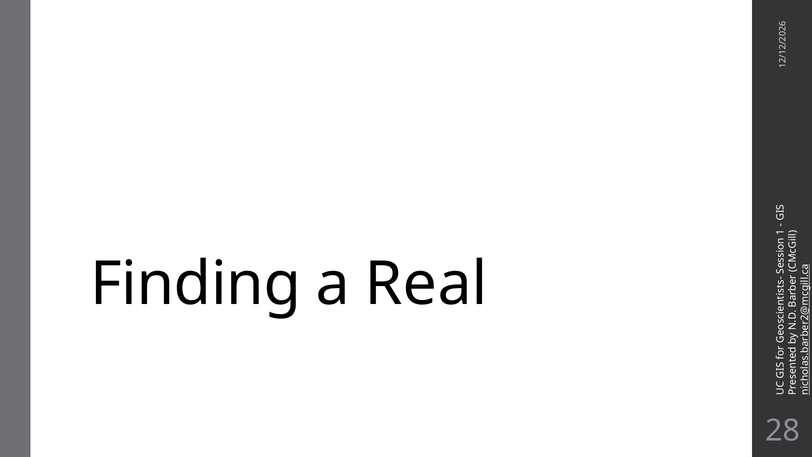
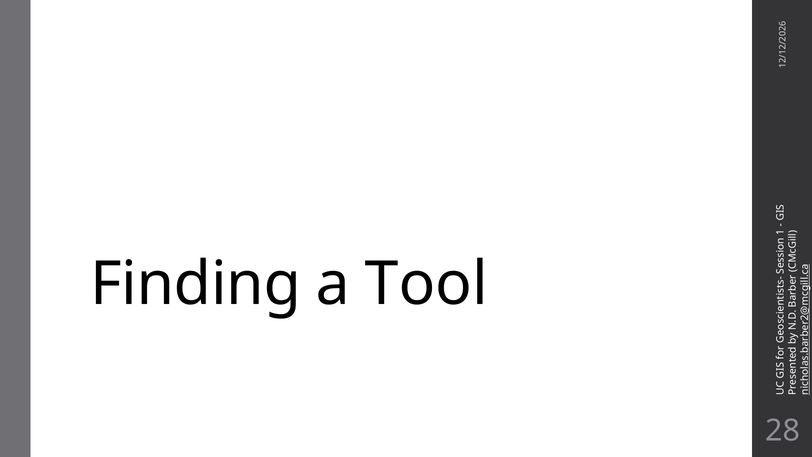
Real: Real -> Tool
